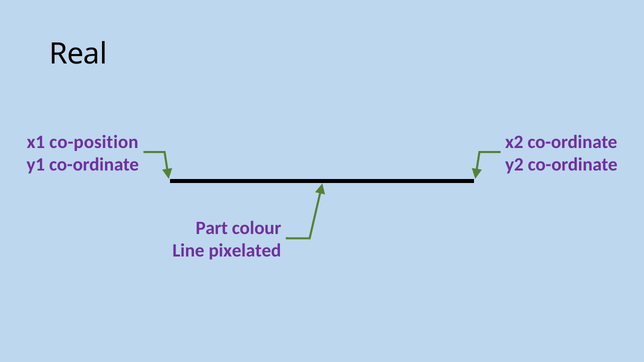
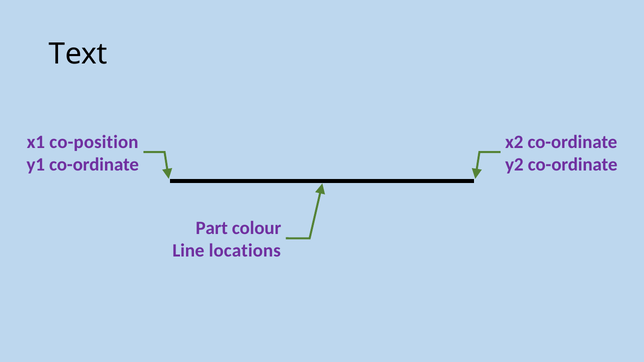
Real: Real -> Text
pixelated: pixelated -> locations
